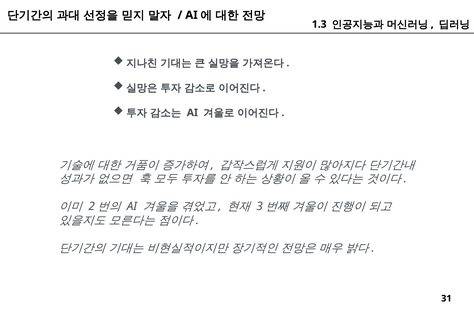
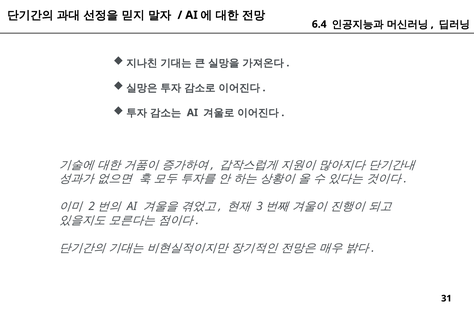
1.3: 1.3 -> 6.4
